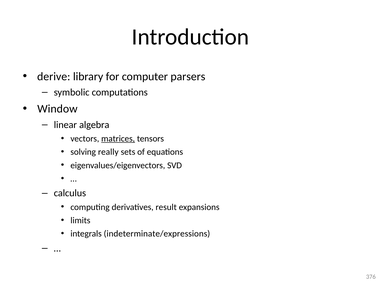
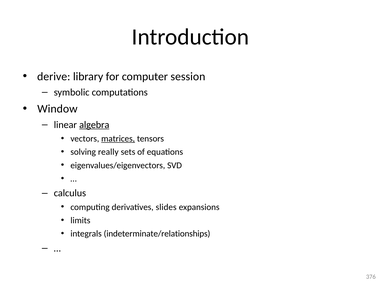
parsers: parsers -> session
algebra underline: none -> present
result: result -> slides
indeterminate/expressions: indeterminate/expressions -> indeterminate/relationships
